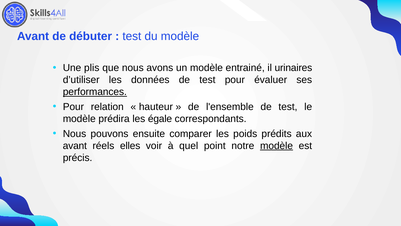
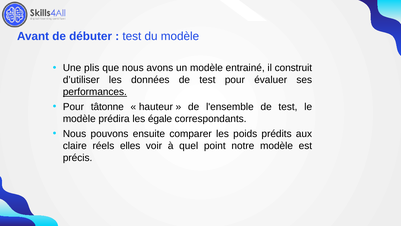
urinaires: urinaires -> construit
relation: relation -> tâtonne
avant at (75, 146): avant -> claire
modèle at (277, 146) underline: present -> none
